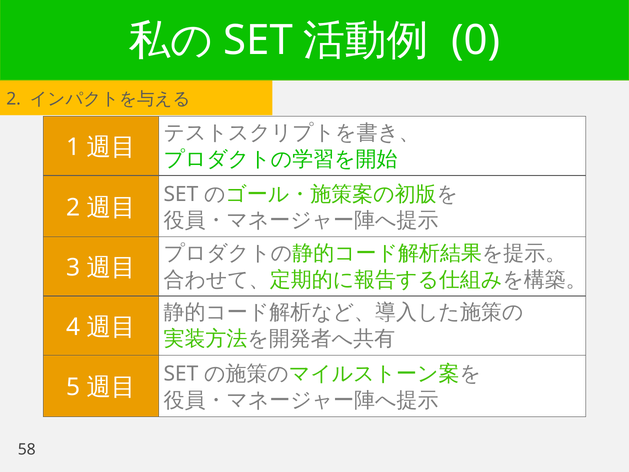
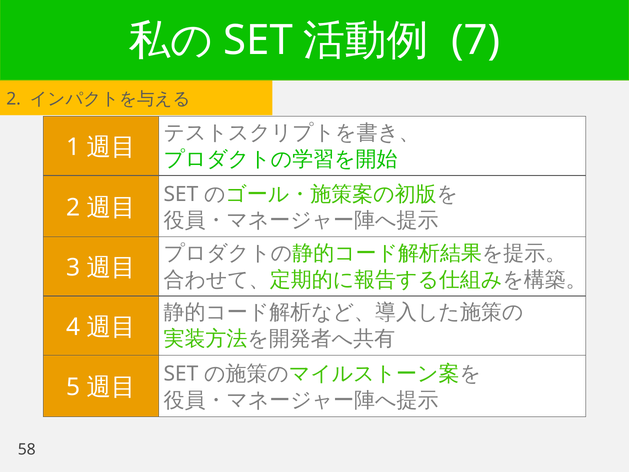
0: 0 -> 7
